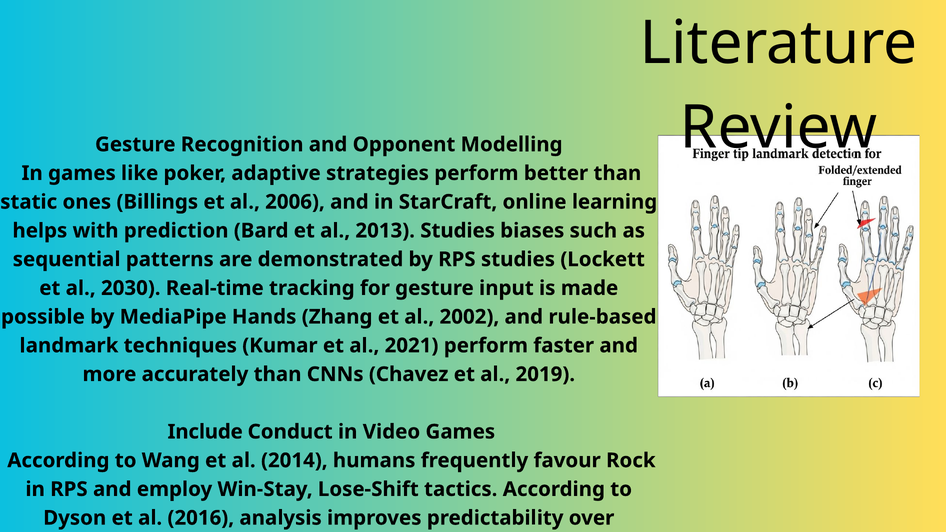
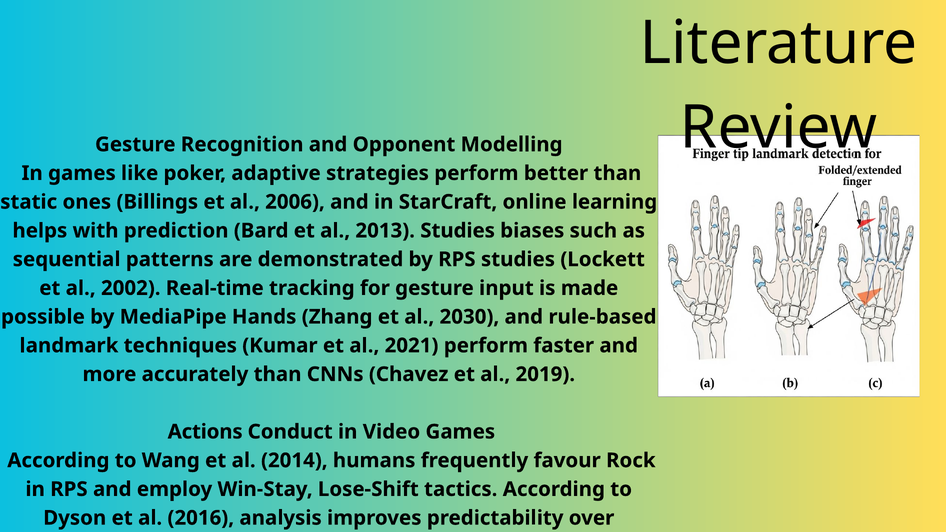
2030: 2030 -> 2002
2002: 2002 -> 2030
Include: Include -> Actions
